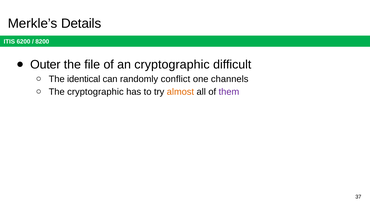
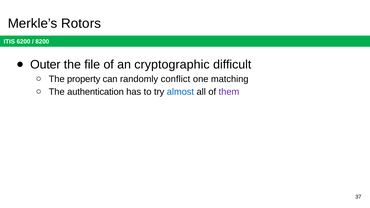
Details: Details -> Rotors
identical: identical -> property
channels: channels -> matching
The cryptographic: cryptographic -> authentication
almost colour: orange -> blue
